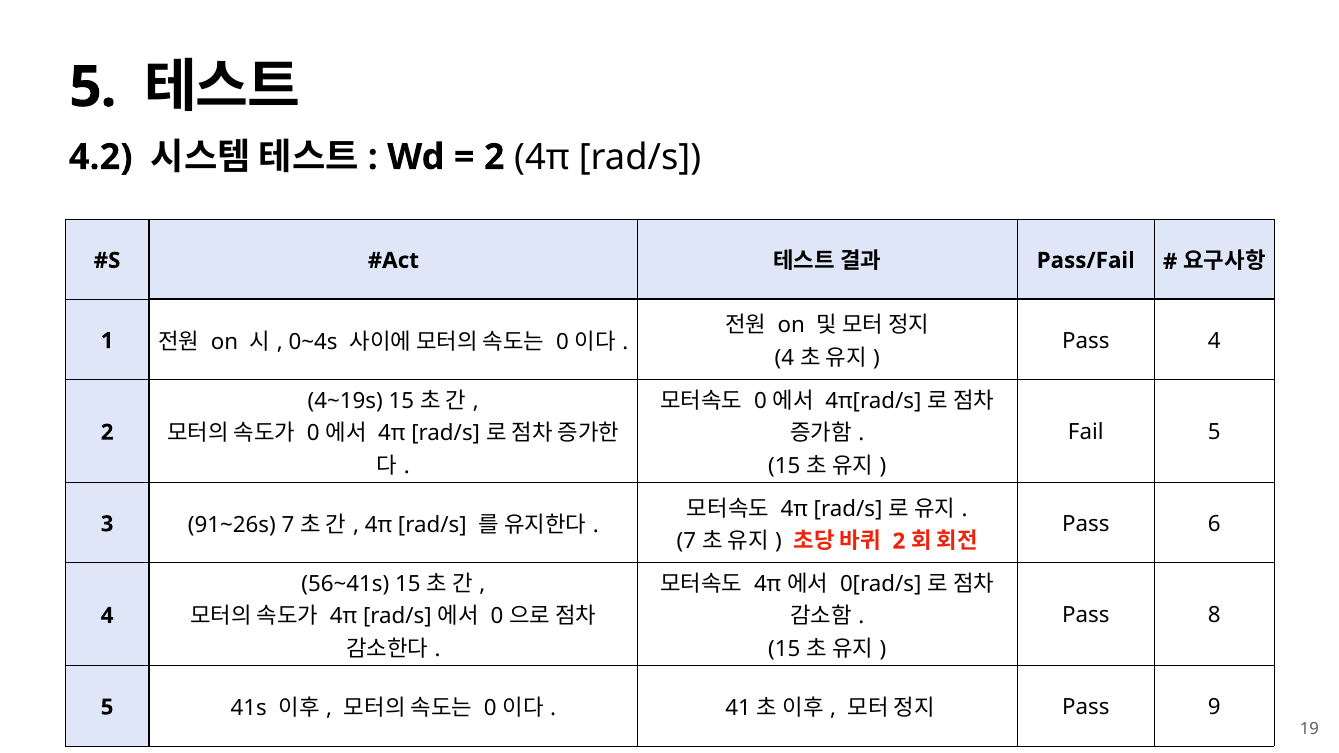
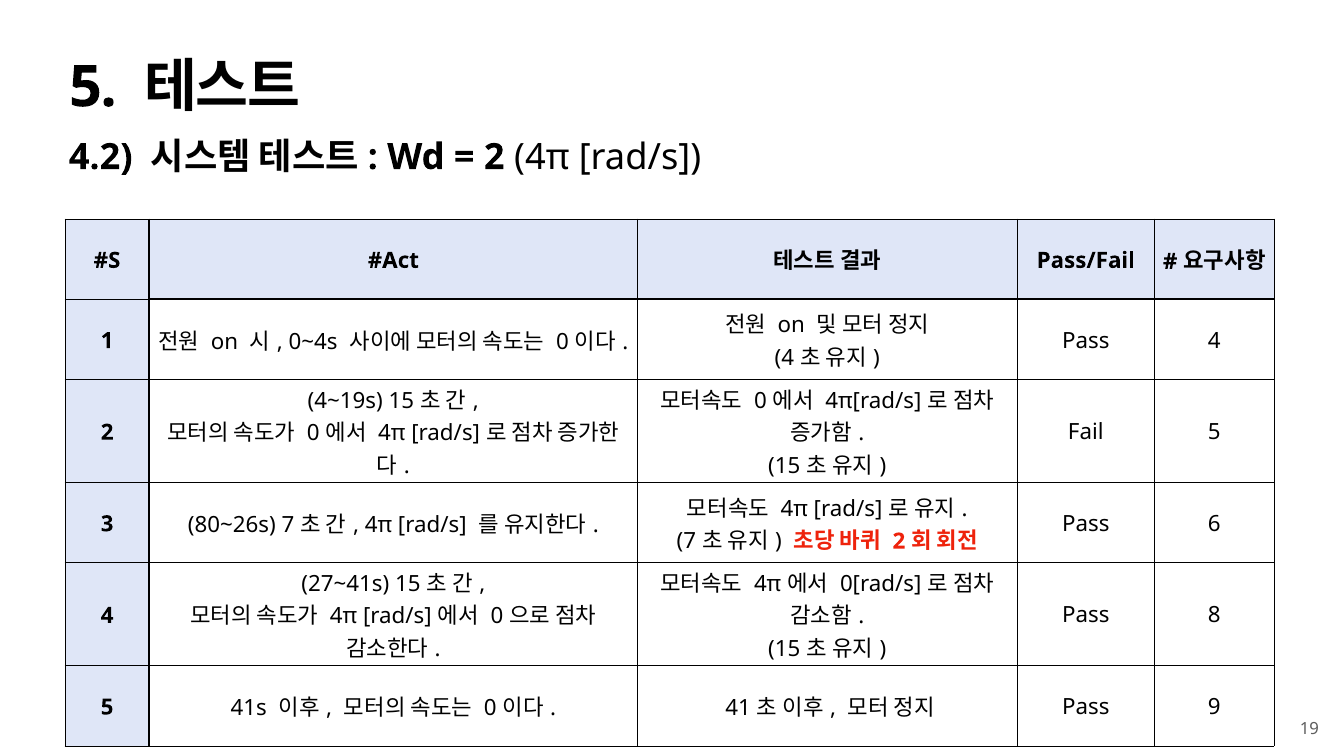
91~26s: 91~26s -> 80~26s
56~41s: 56~41s -> 27~41s
